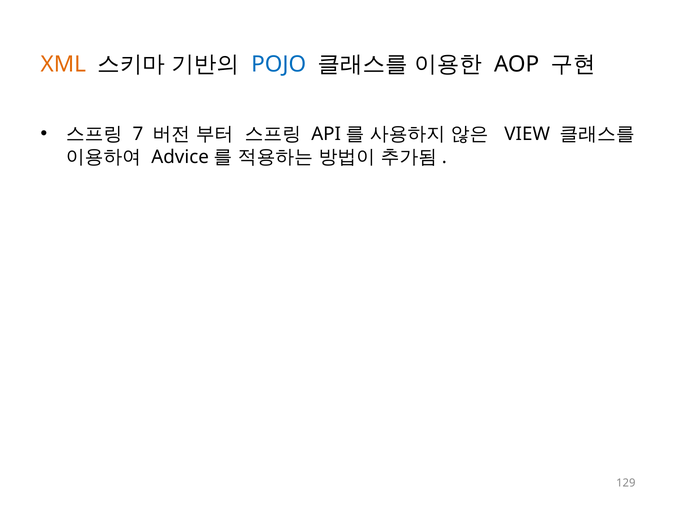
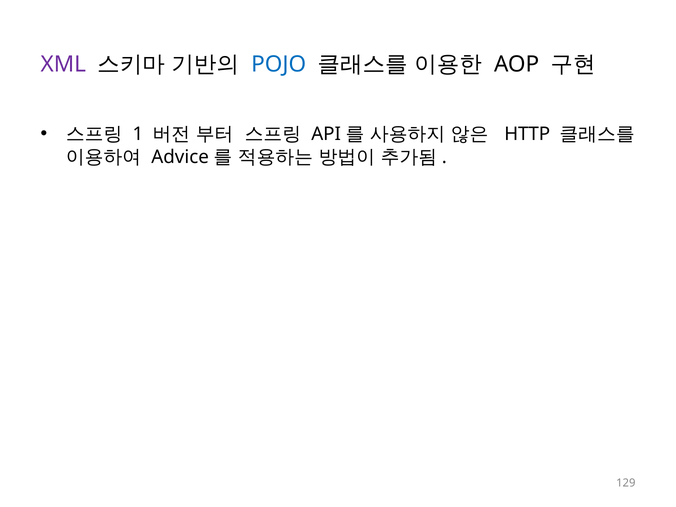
XML colour: orange -> purple
7: 7 -> 1
VIEW: VIEW -> HTTP
